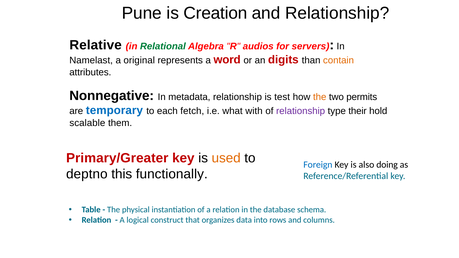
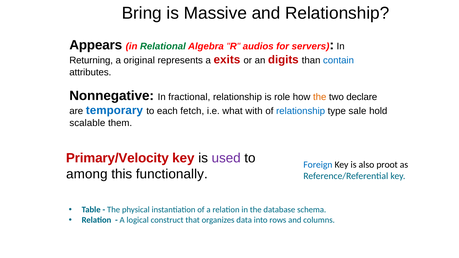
Pune: Pune -> Bring
Creation: Creation -> Massive
Relative: Relative -> Appears
Namelast: Namelast -> Returning
word: word -> exits
contain colour: orange -> blue
metadata: metadata -> fractional
test: test -> role
permits: permits -> declare
relationship at (301, 111) colour: purple -> blue
their: their -> sale
Primary/Greater: Primary/Greater -> Primary/Velocity
used colour: orange -> purple
doing: doing -> proot
deptno: deptno -> among
